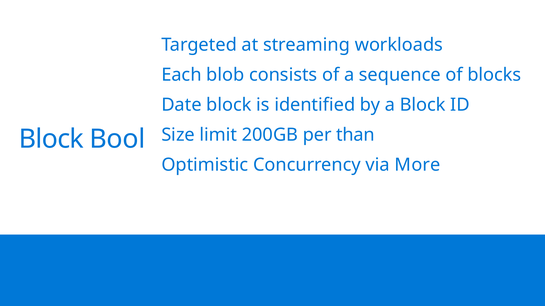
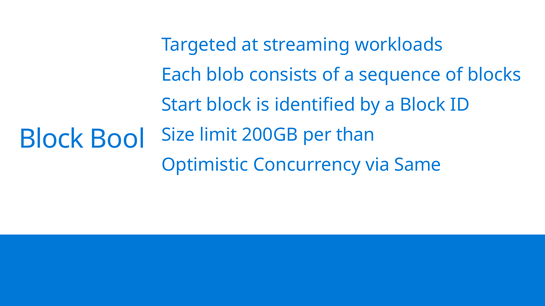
Date: Date -> Start
More: More -> Same
